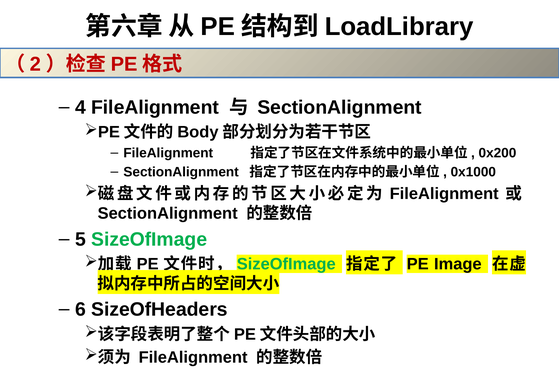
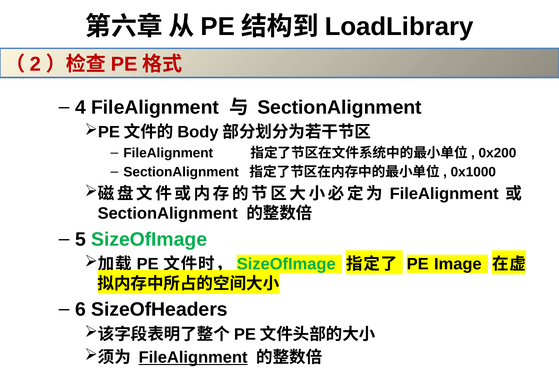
FileAlignment at (193, 357) underline: none -> present
